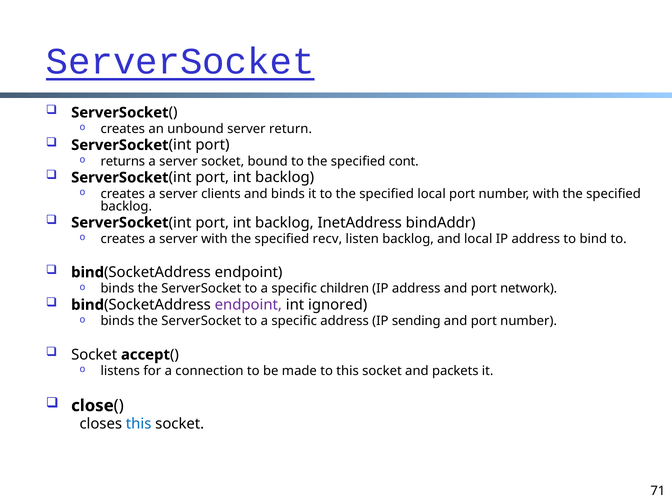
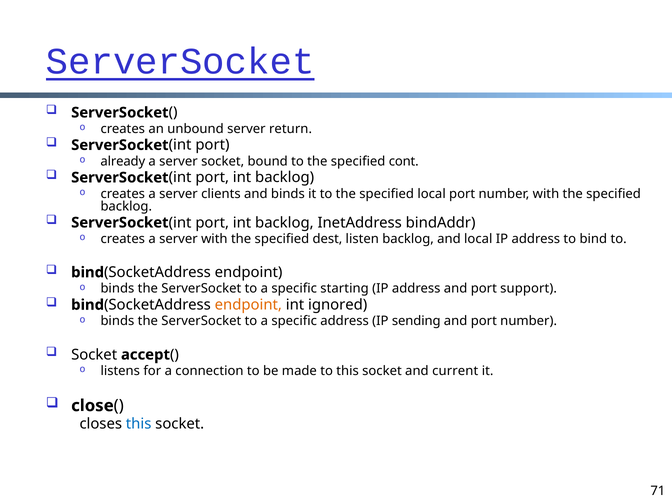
returns: returns -> already
recv: recv -> dest
children: children -> starting
network: network -> support
endpoint at (248, 305) colour: purple -> orange
packets: packets -> current
